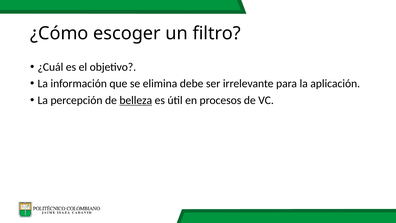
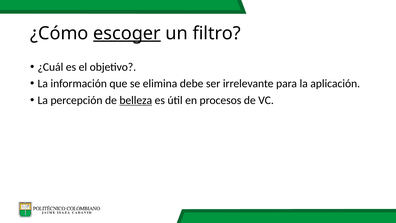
escoger underline: none -> present
